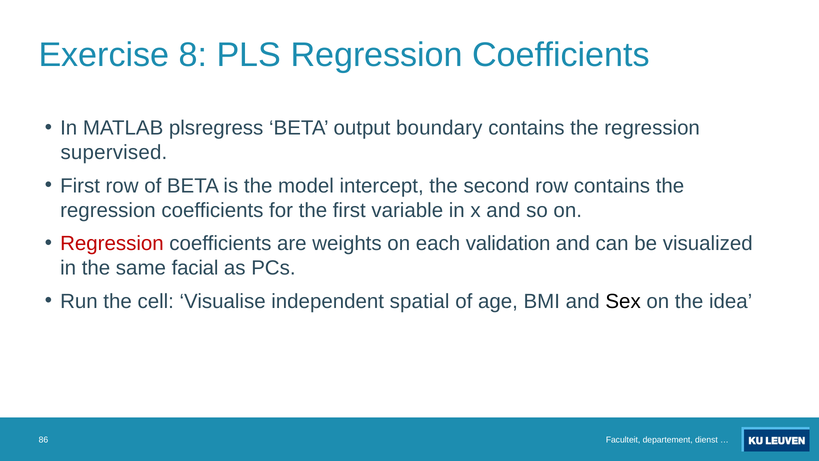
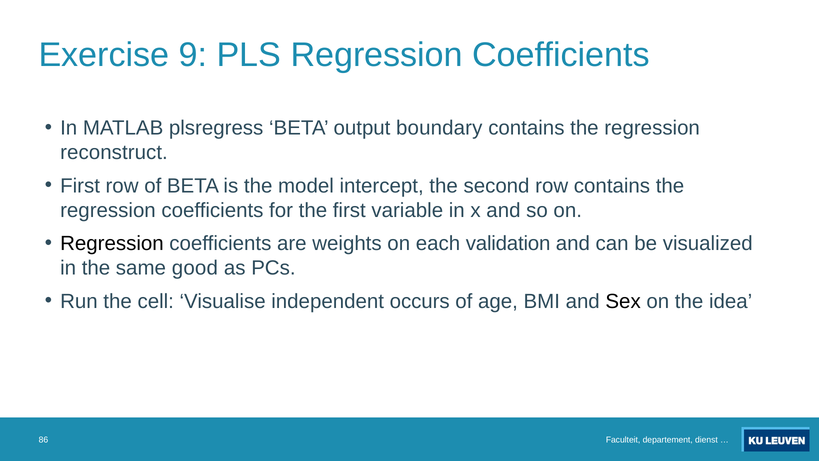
8: 8 -> 9
supervised: supervised -> reconstruct
Regression at (112, 243) colour: red -> black
facial: facial -> good
spatial: spatial -> occurs
